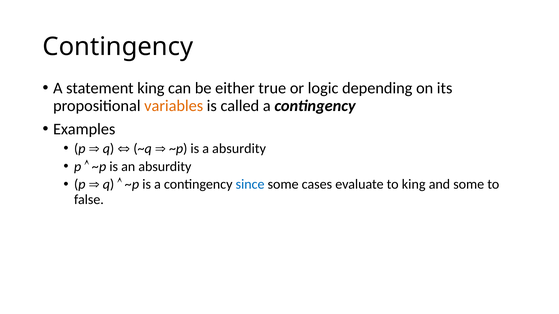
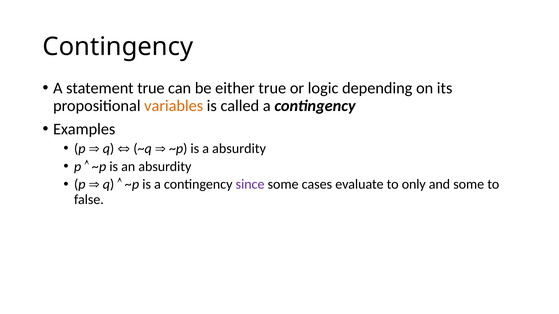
statement king: king -> true
since colour: blue -> purple
to king: king -> only
